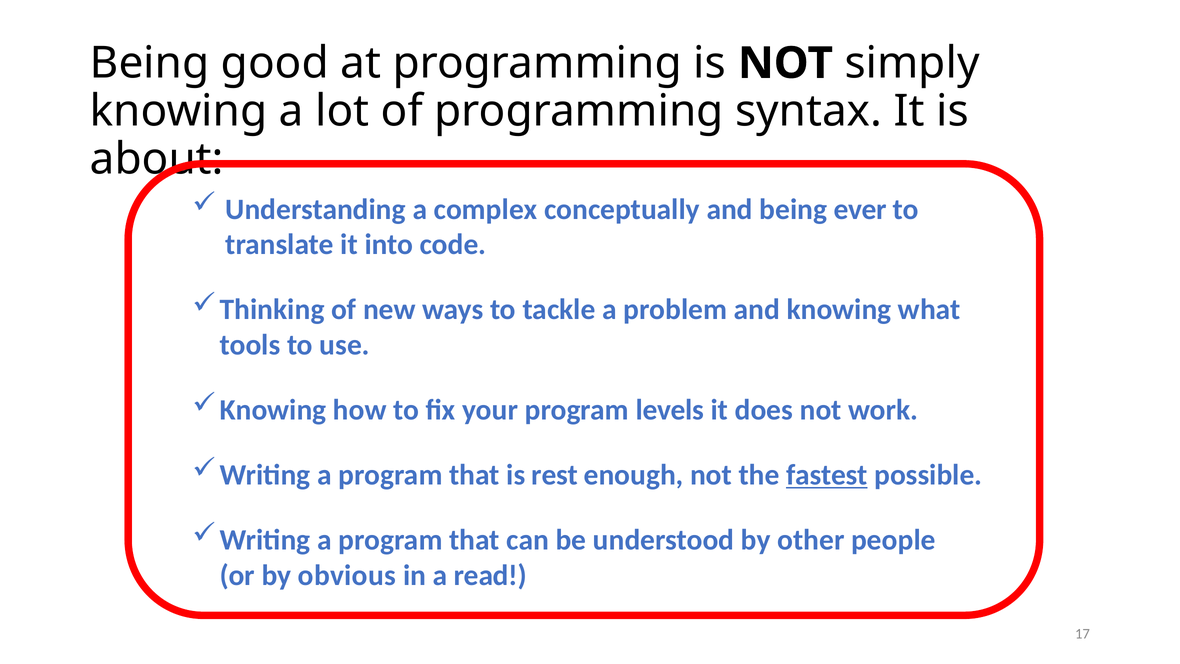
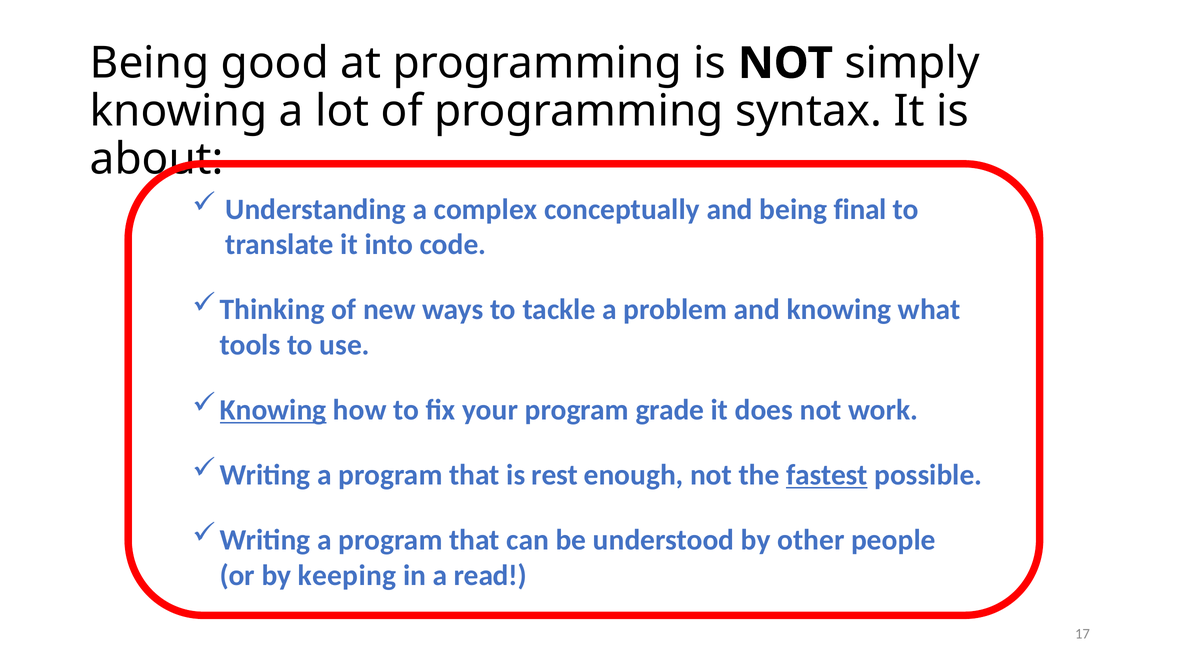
ever: ever -> final
Knowing at (273, 410) underline: none -> present
levels: levels -> grade
obvious: obvious -> keeping
